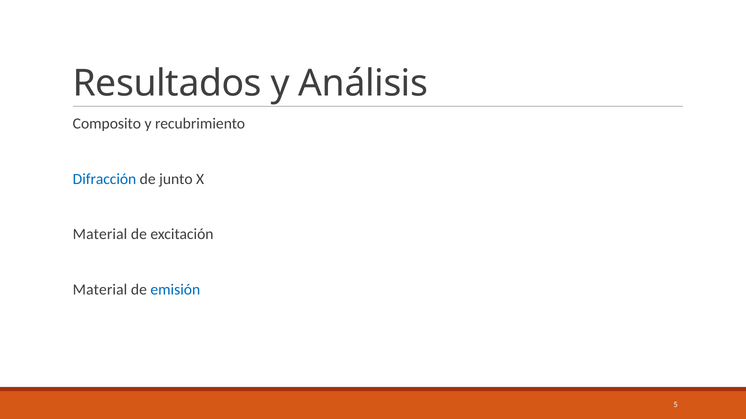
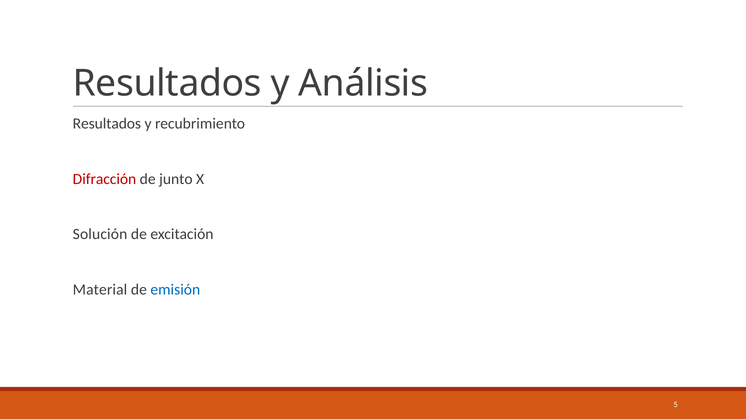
Composito at (107, 124): Composito -> Resultados
Difracción colour: blue -> red
Material at (100, 235): Material -> Solución
